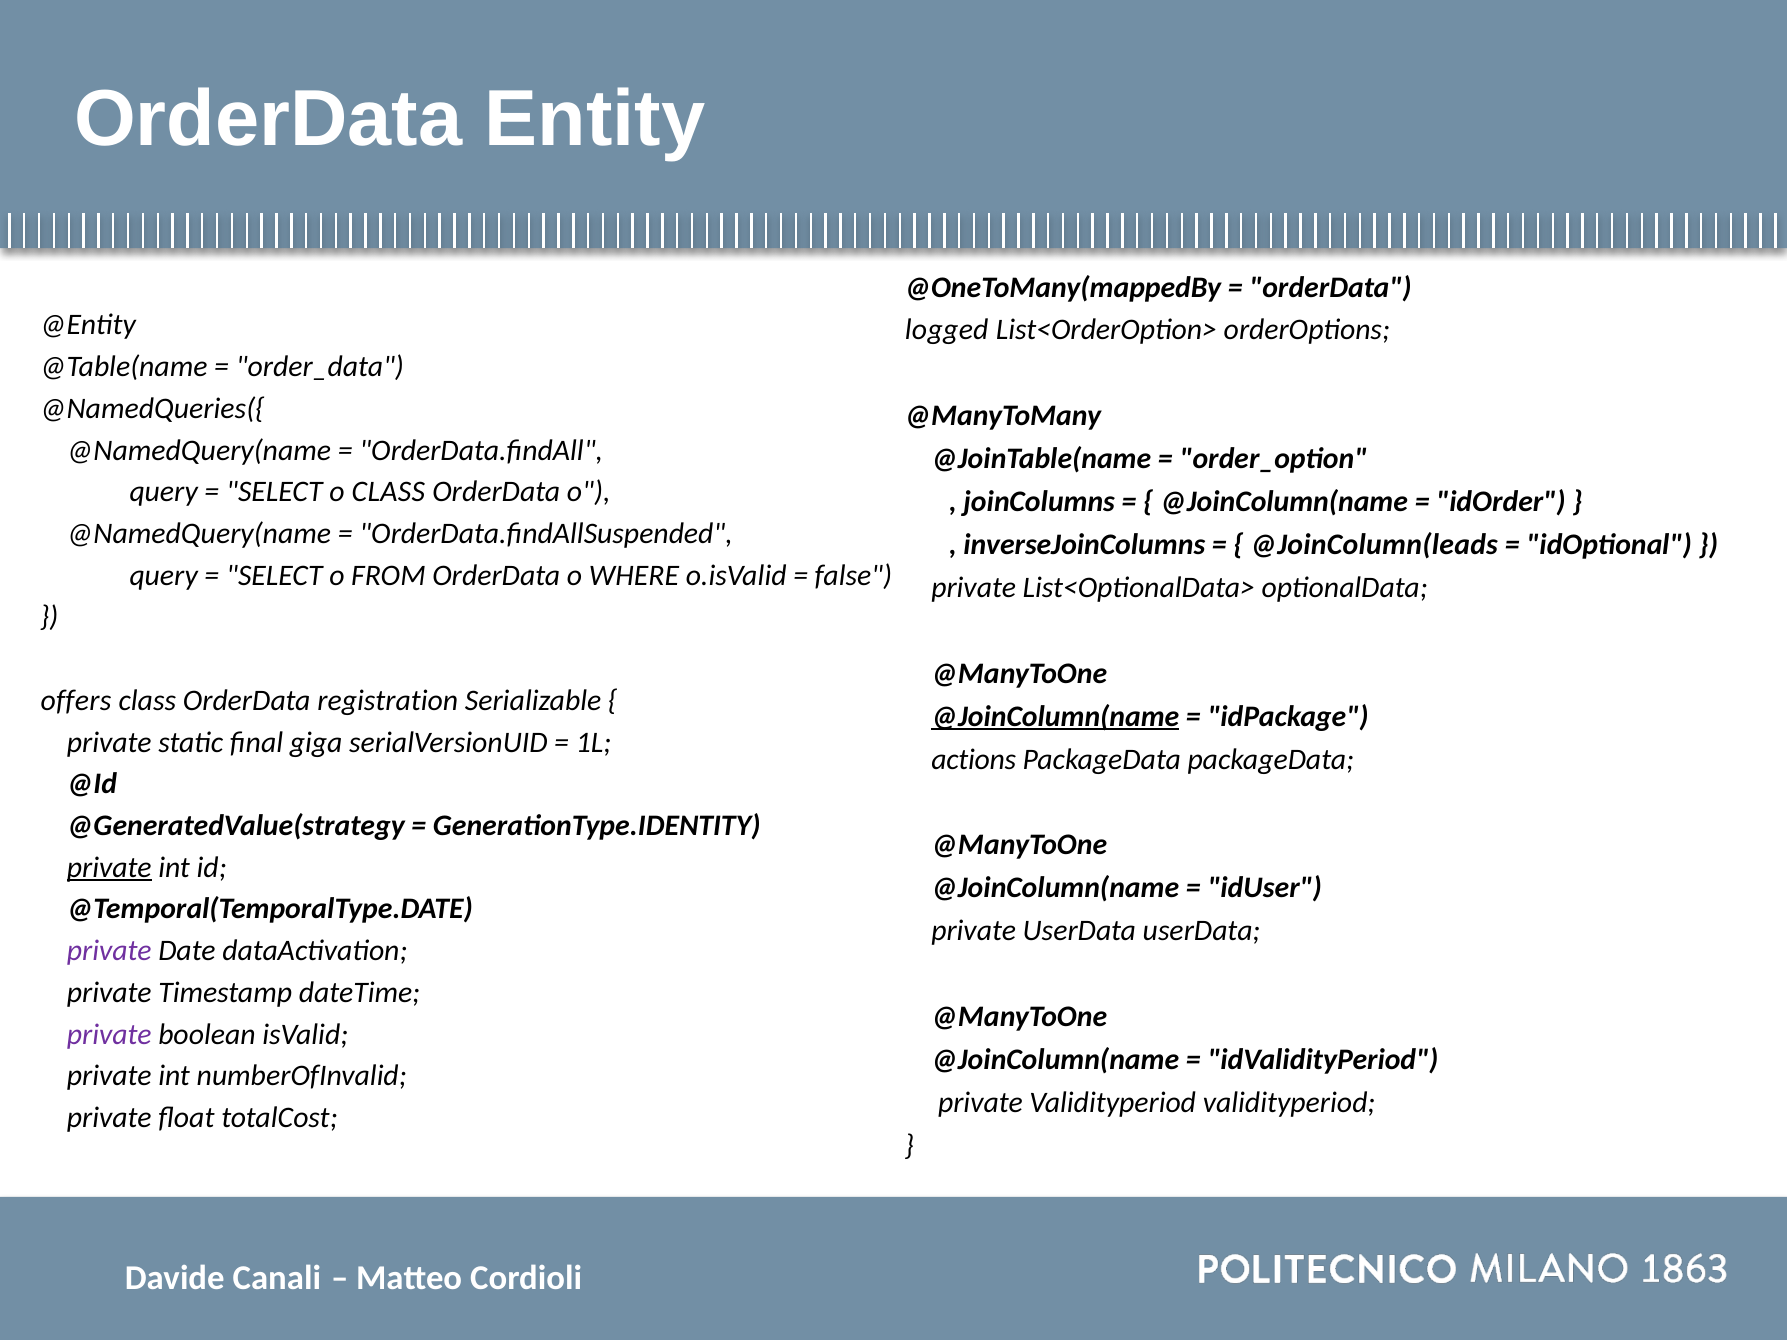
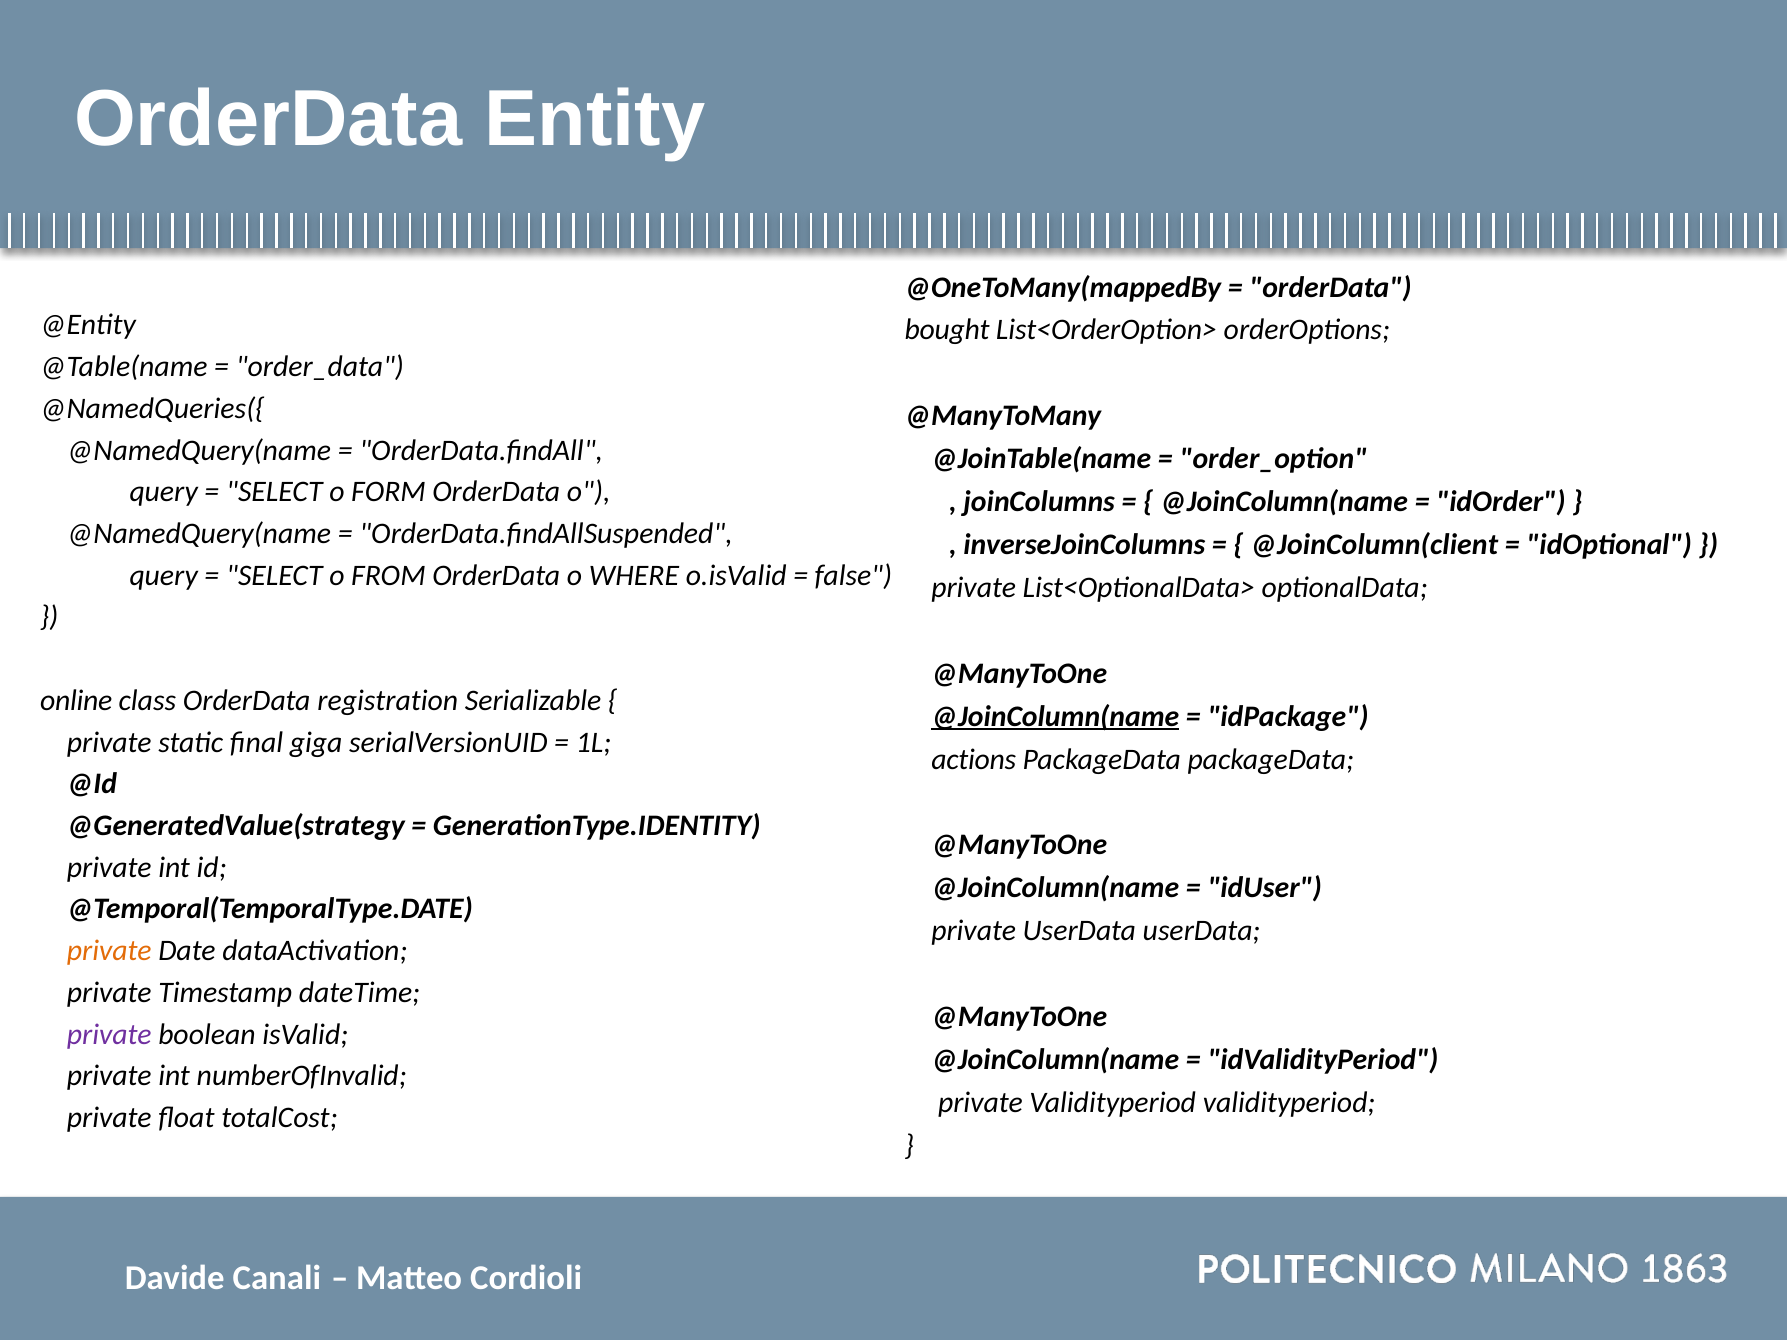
logged: logged -> bought
o CLASS: CLASS -> FORM
@JoinColumn(leads: @JoinColumn(leads -> @JoinColumn(client
offers: offers -> online
private at (109, 867) underline: present -> none
private at (109, 951) colour: purple -> orange
